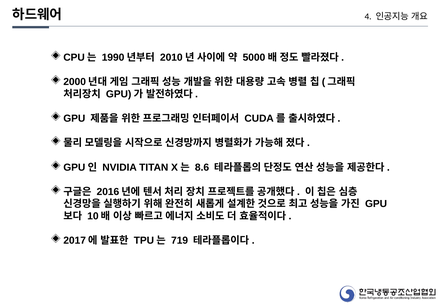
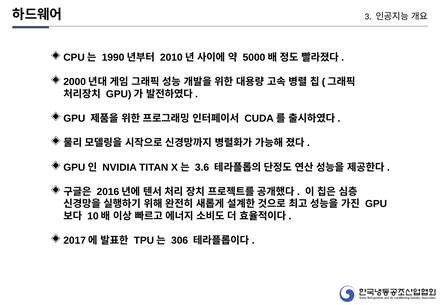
4: 4 -> 3
8.6: 8.6 -> 3.6
719: 719 -> 306
